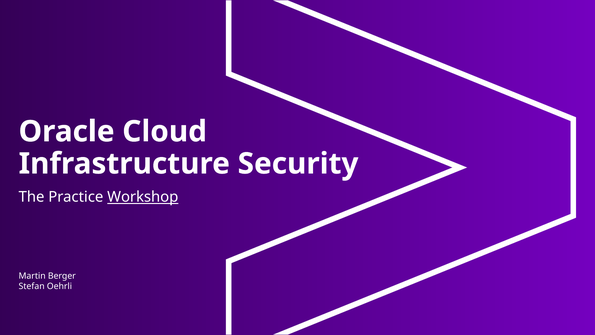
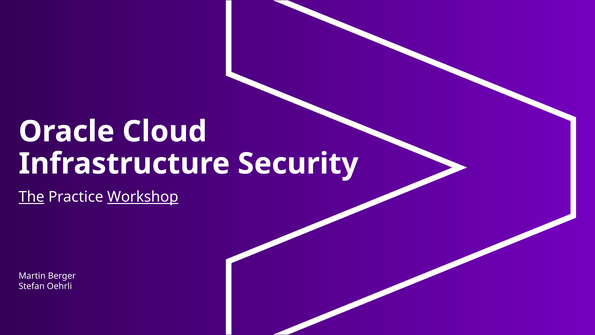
The underline: none -> present
